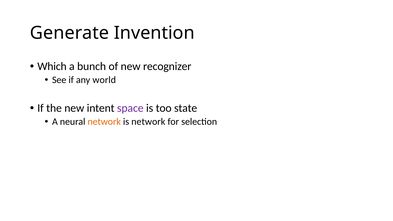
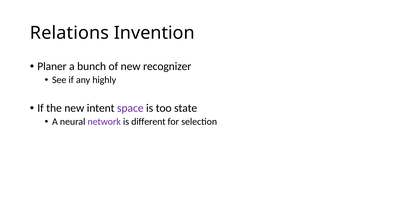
Generate: Generate -> Relations
Which: Which -> Planer
world: world -> highly
network at (104, 122) colour: orange -> purple
is network: network -> different
